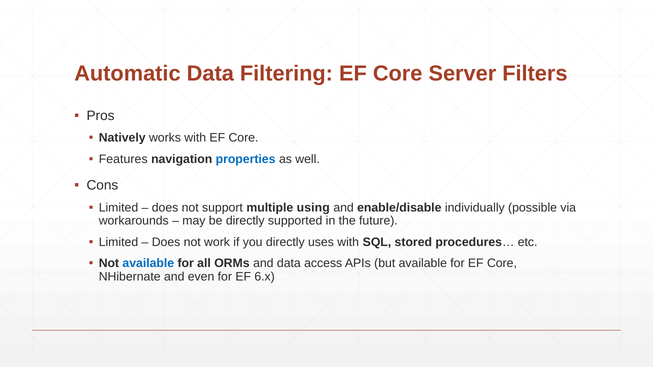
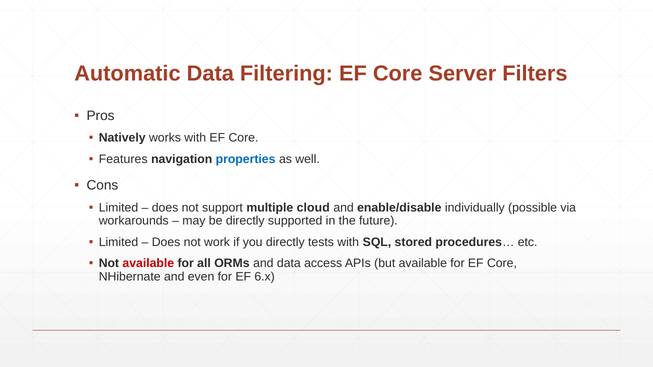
using: using -> cloud
uses: uses -> tests
available at (148, 264) colour: blue -> red
